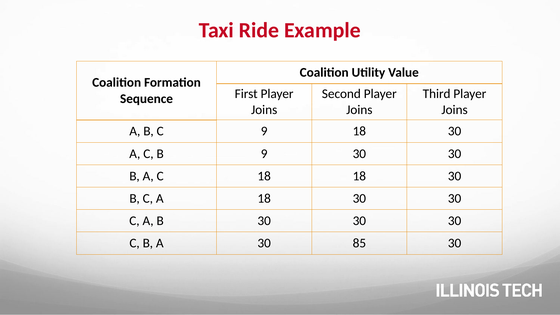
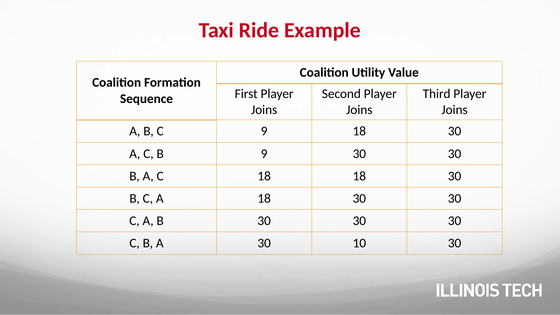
85: 85 -> 10
